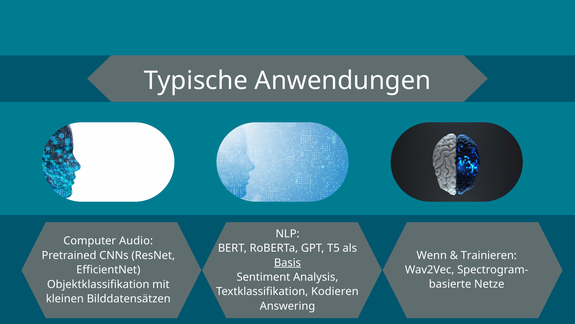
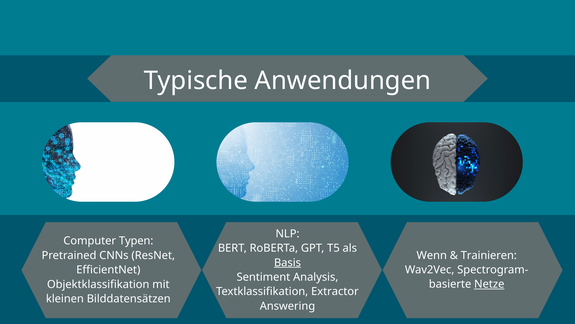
Audio: Audio -> Typen
Netze underline: none -> present
Kodieren: Kodieren -> Extractor
